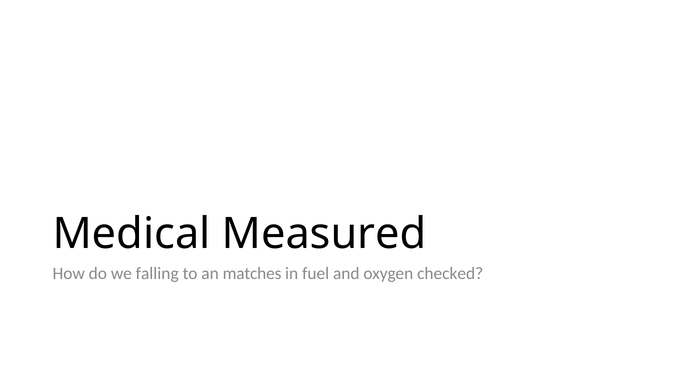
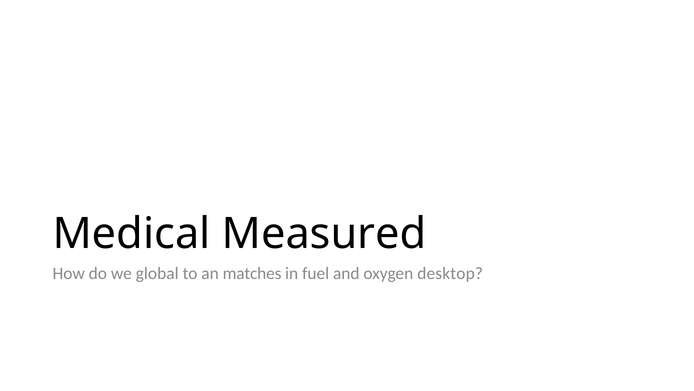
falling: falling -> global
checked: checked -> desktop
